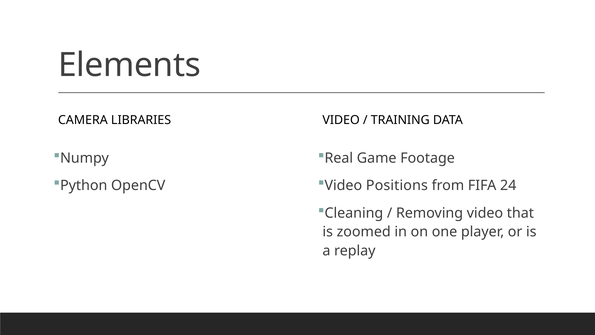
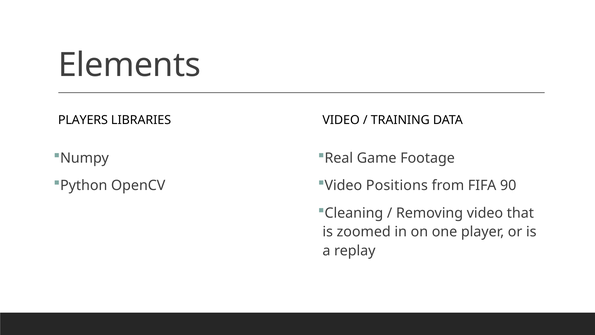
CAMERA: CAMERA -> PLAYERS
24: 24 -> 90
